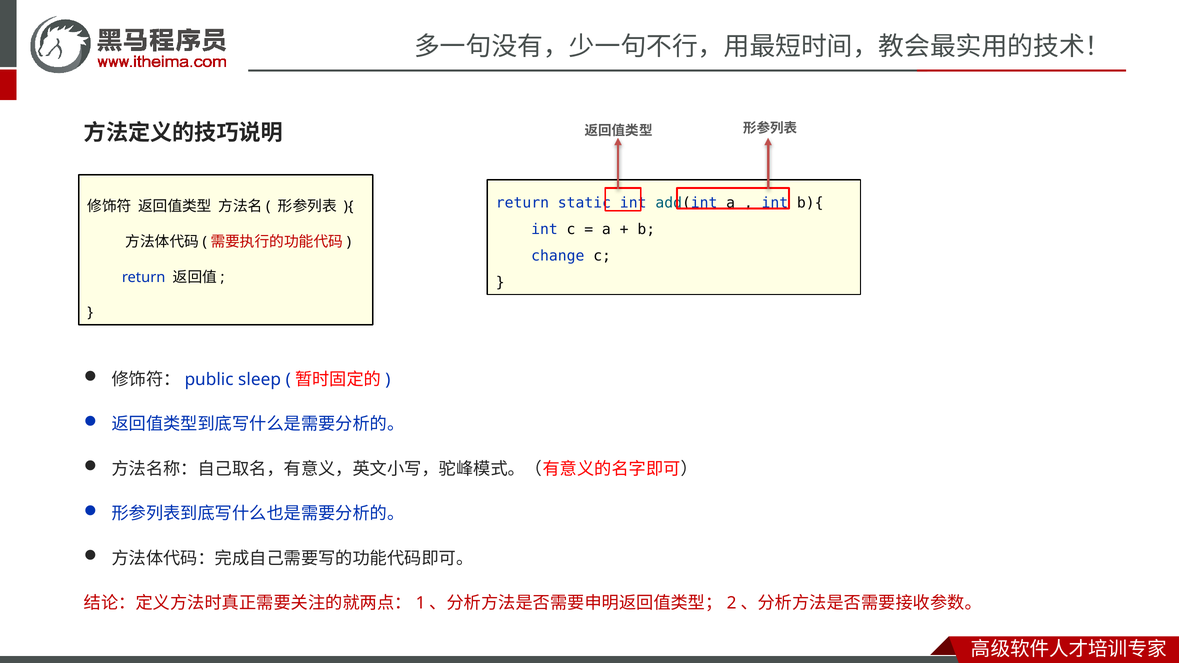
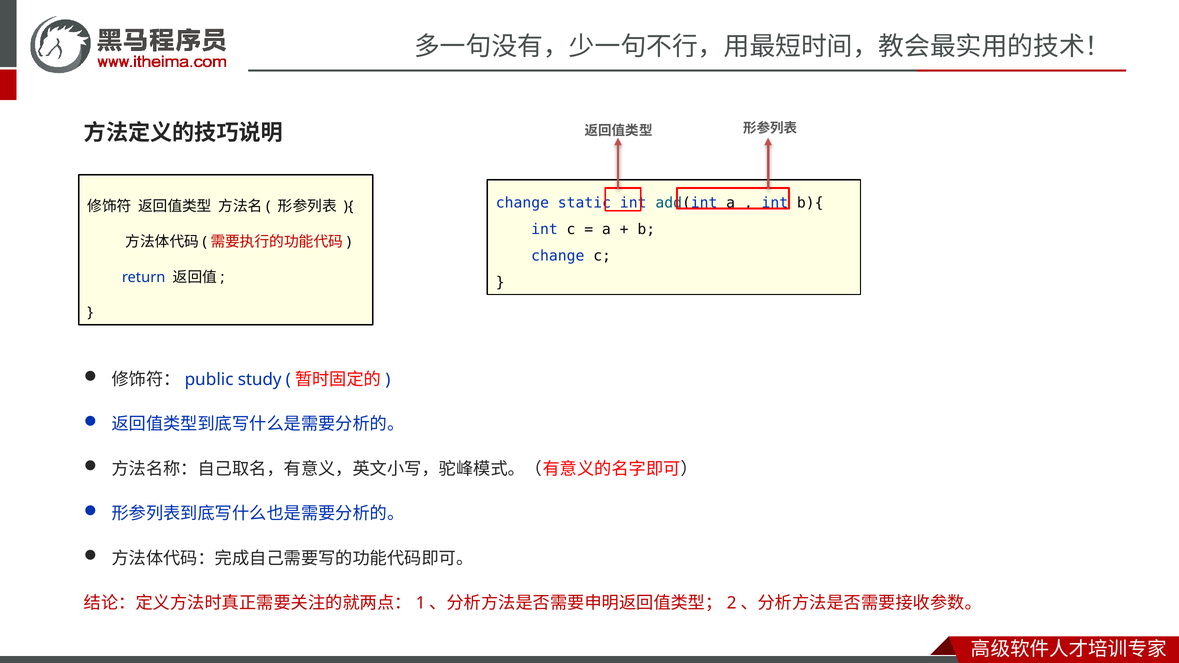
return at (522, 203): return -> change
sleep: sleep -> study
